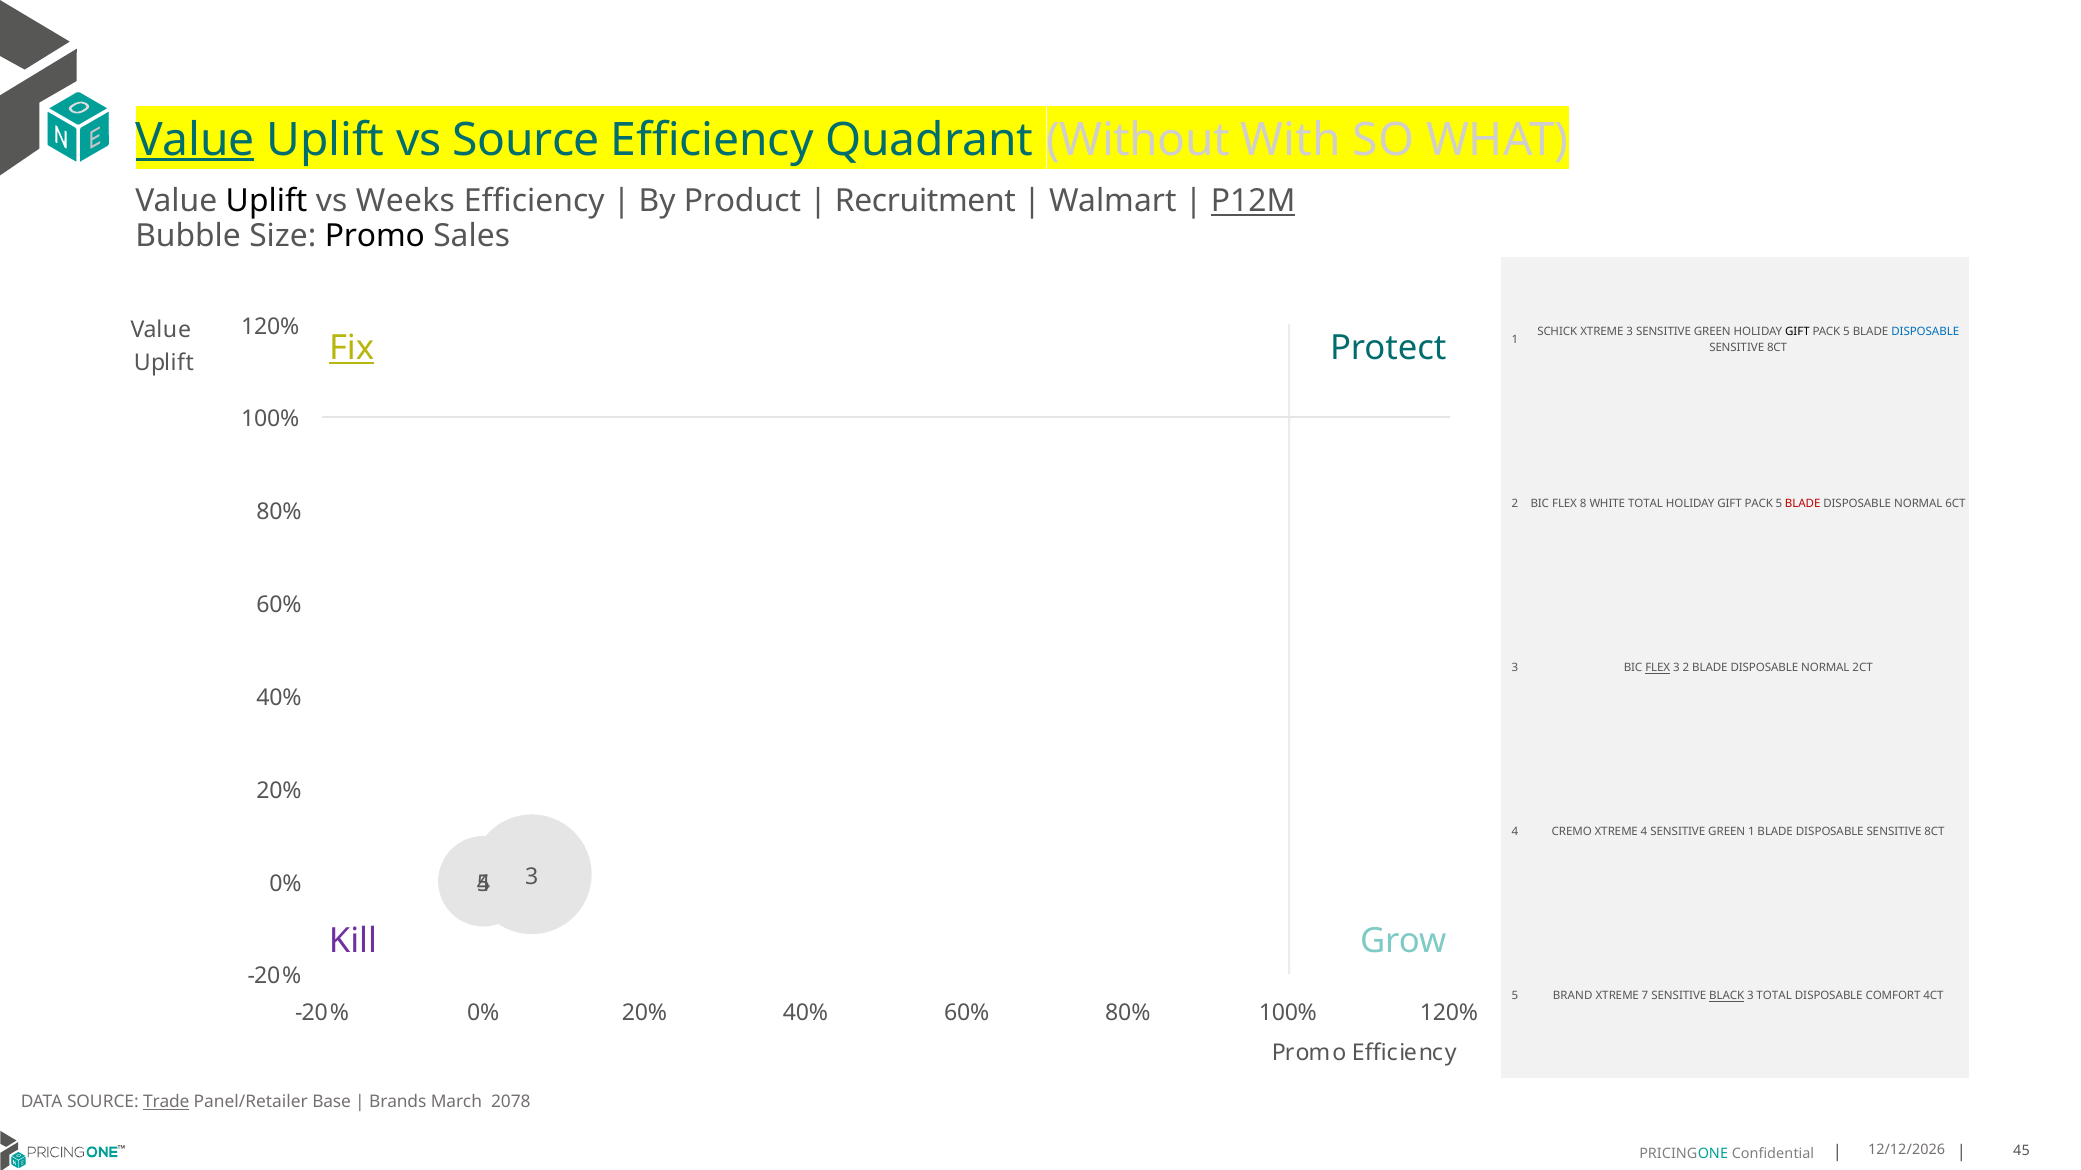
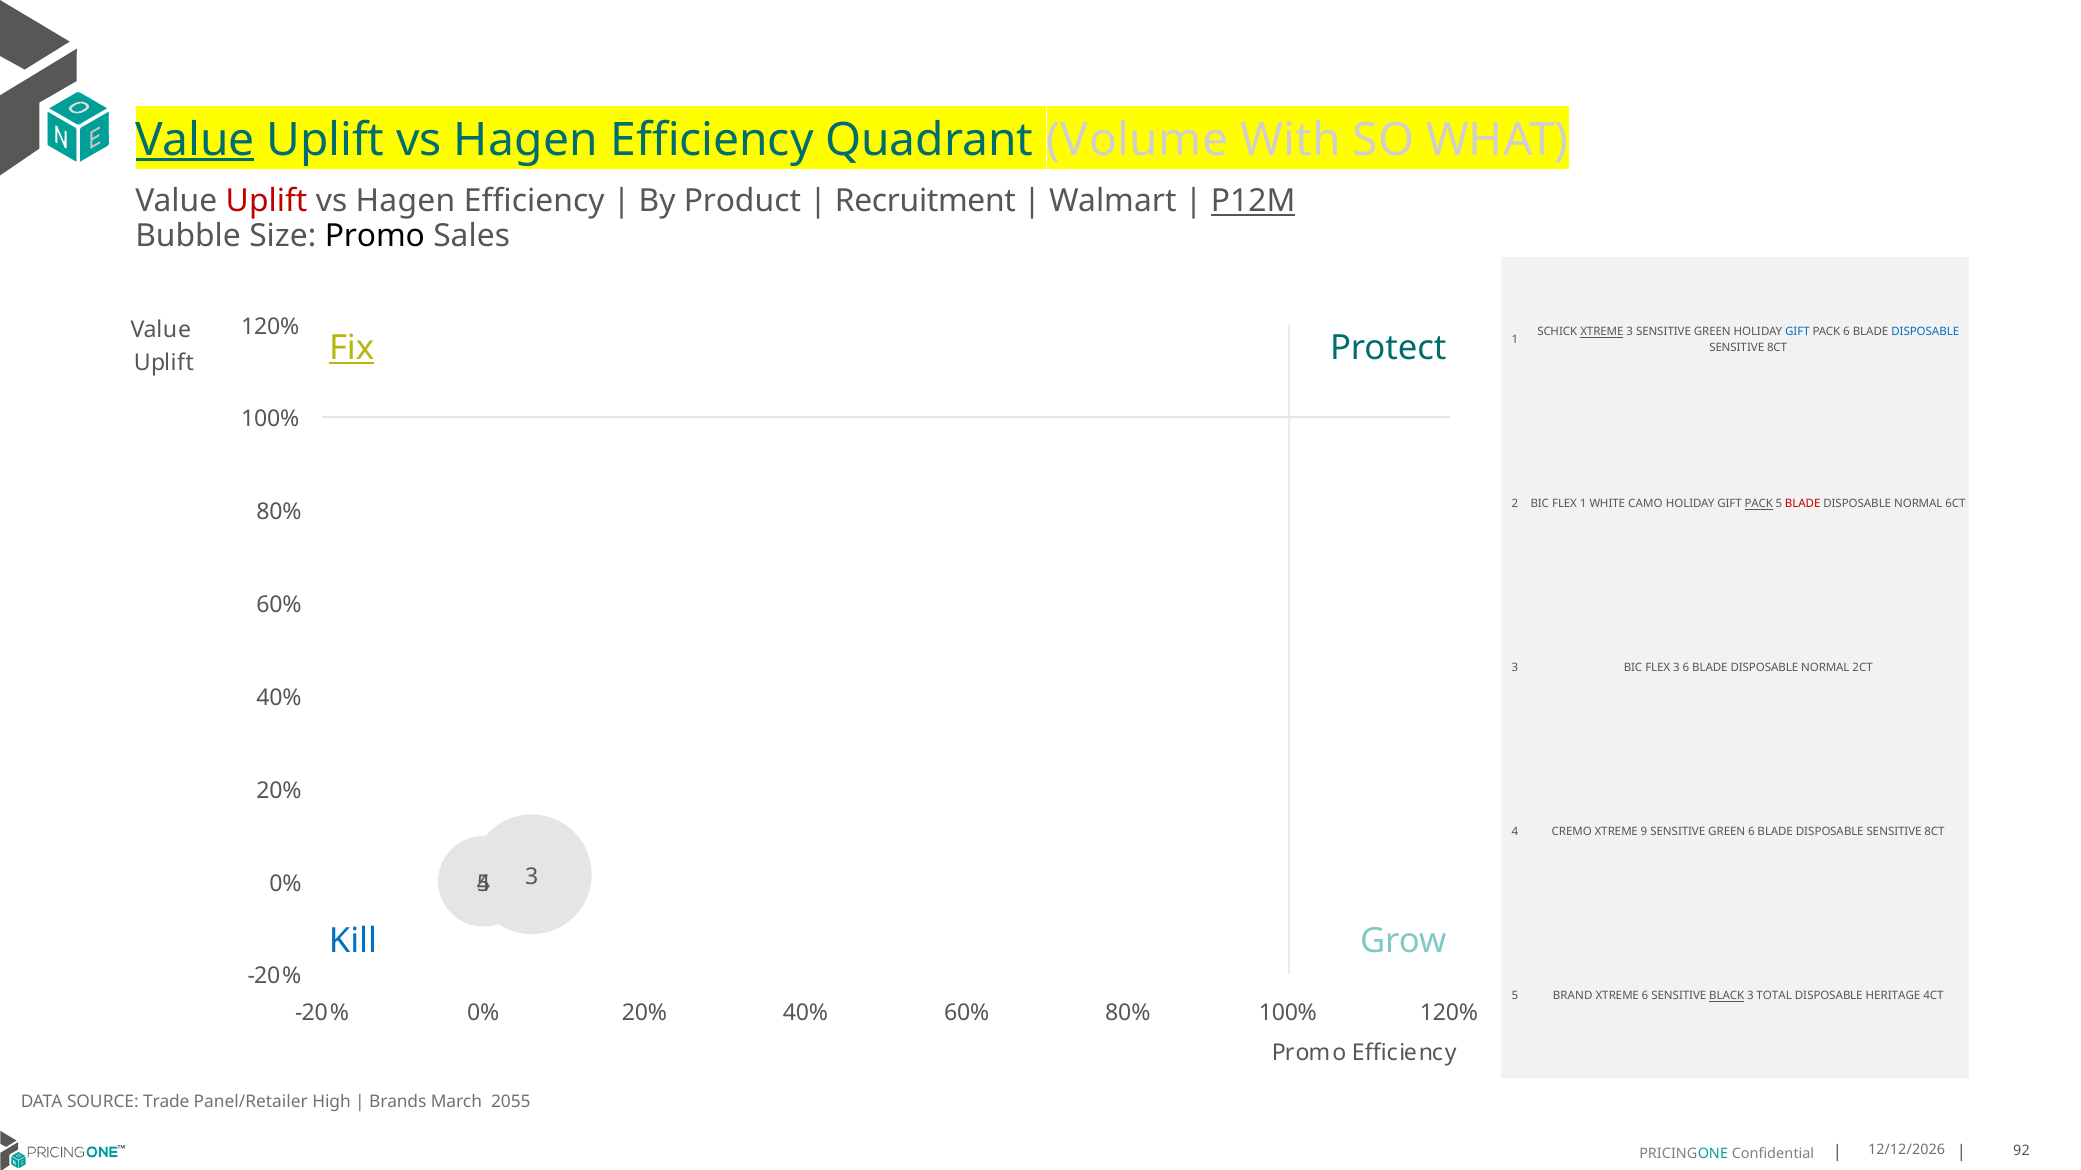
Source at (526, 140): Source -> Hagen
Without: Without -> Volume
Uplift at (267, 201) colour: black -> red
Weeks at (405, 201): Weeks -> Hagen
XTREME at (1602, 332) underline: none -> present
GIFT at (1797, 332) colour: black -> blue
5 at (1846, 332): 5 -> 6
FLEX 8: 8 -> 1
WHITE TOTAL: TOTAL -> CAMO
PACK at (1759, 504) underline: none -> present
FLEX at (1658, 668) underline: present -> none
3 2: 2 -> 6
XTREME 4: 4 -> 9
GREEN 1: 1 -> 6
Kill colour: purple -> blue
XTREME 7: 7 -> 6
COMFORT: COMFORT -> HERITAGE
Trade underline: present -> none
Base: Base -> High
2078: 2078 -> 2055
45 at (2022, 1151): 45 -> 92
